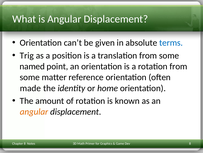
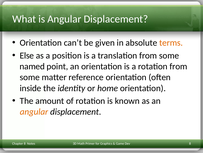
terms colour: blue -> orange
Trig: Trig -> Else
made: made -> inside
